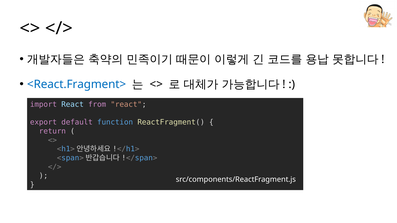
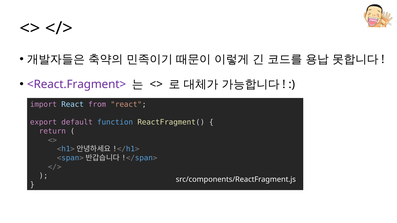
<React.Fragment> colour: blue -> purple
